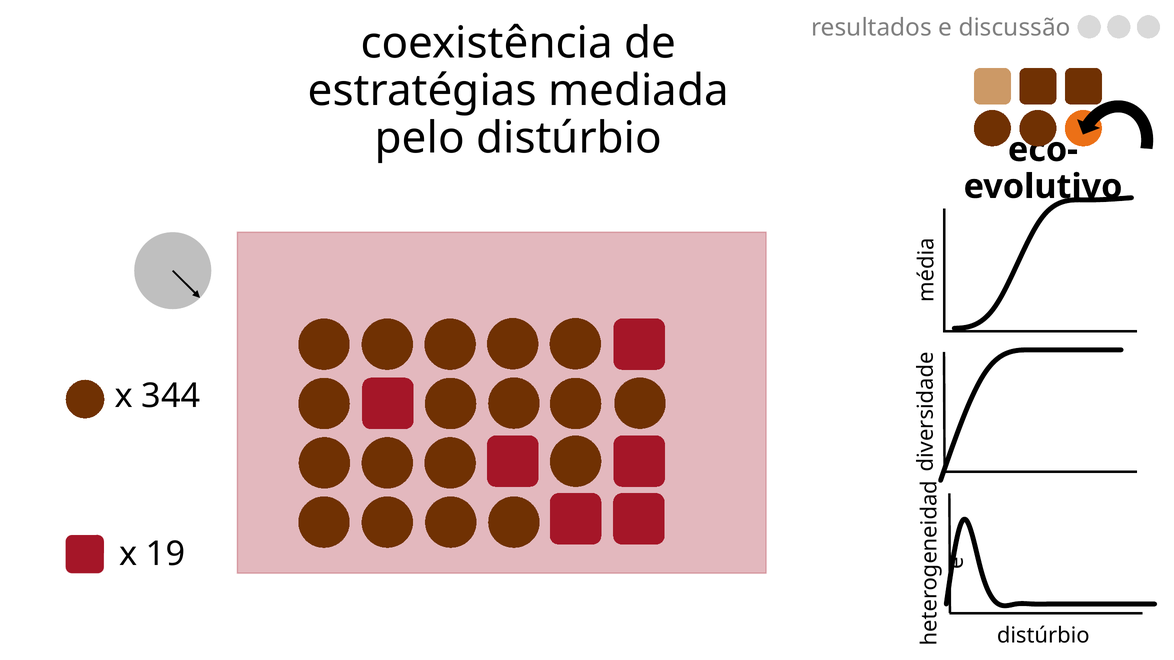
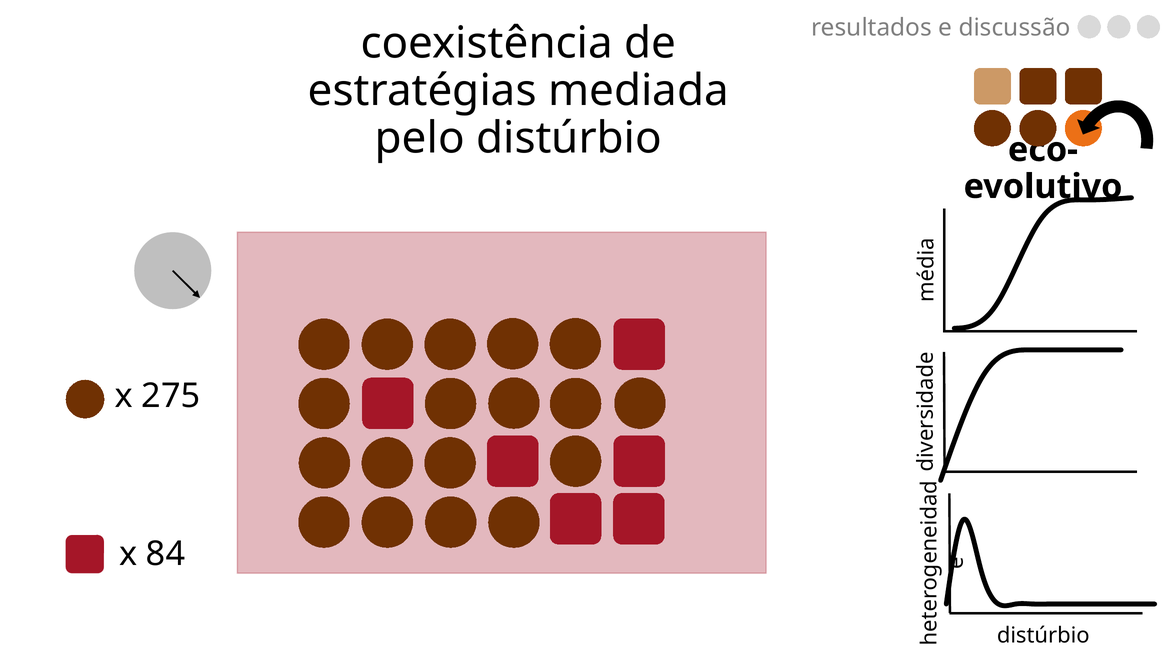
344: 344 -> 275
19: 19 -> 84
